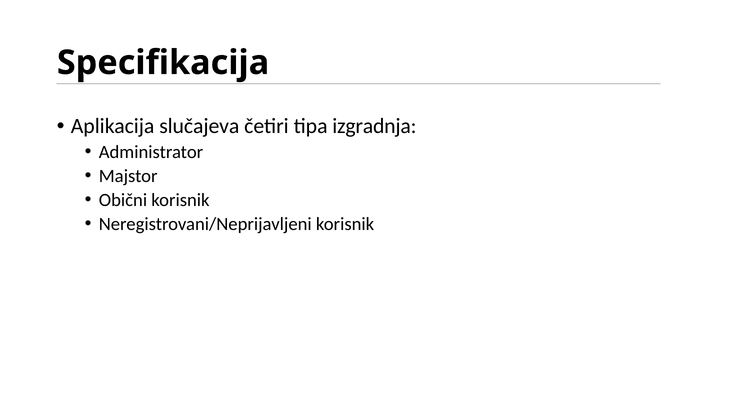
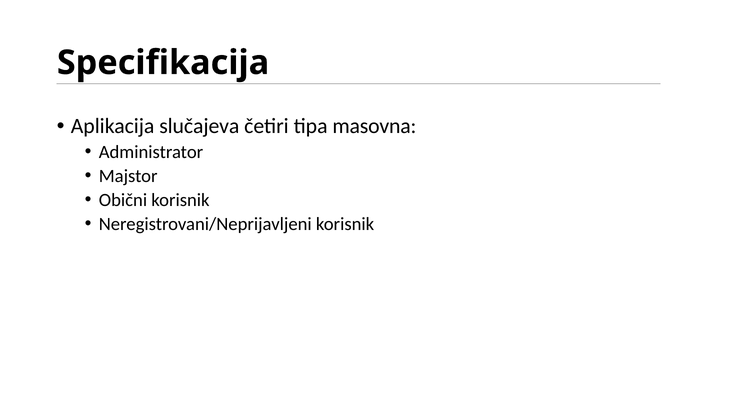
izgradnja: izgradnja -> masovna
